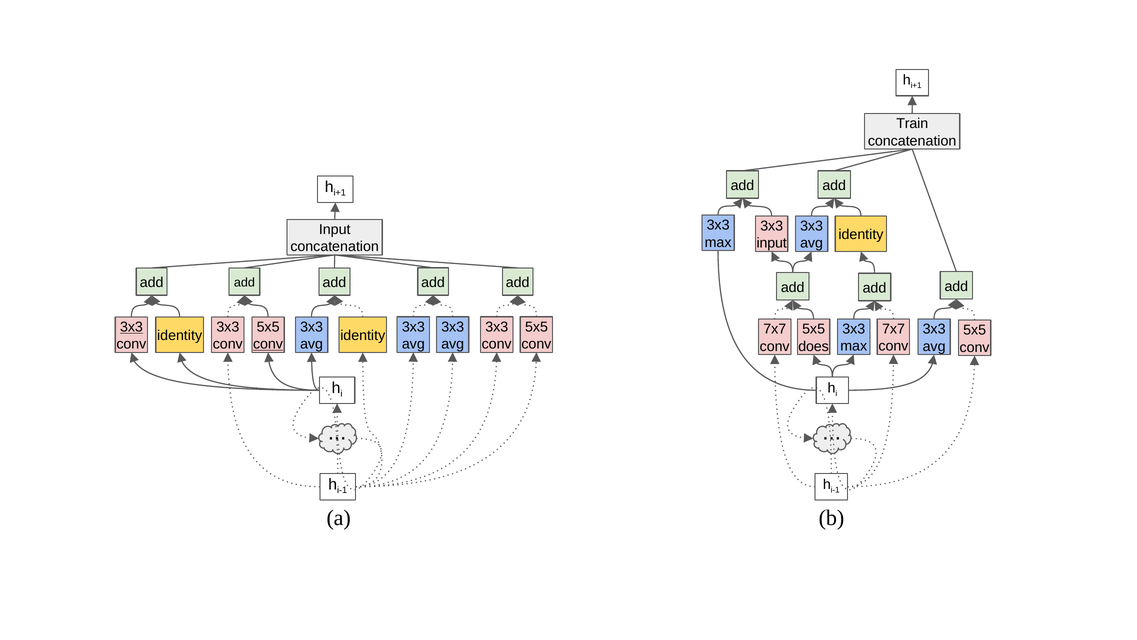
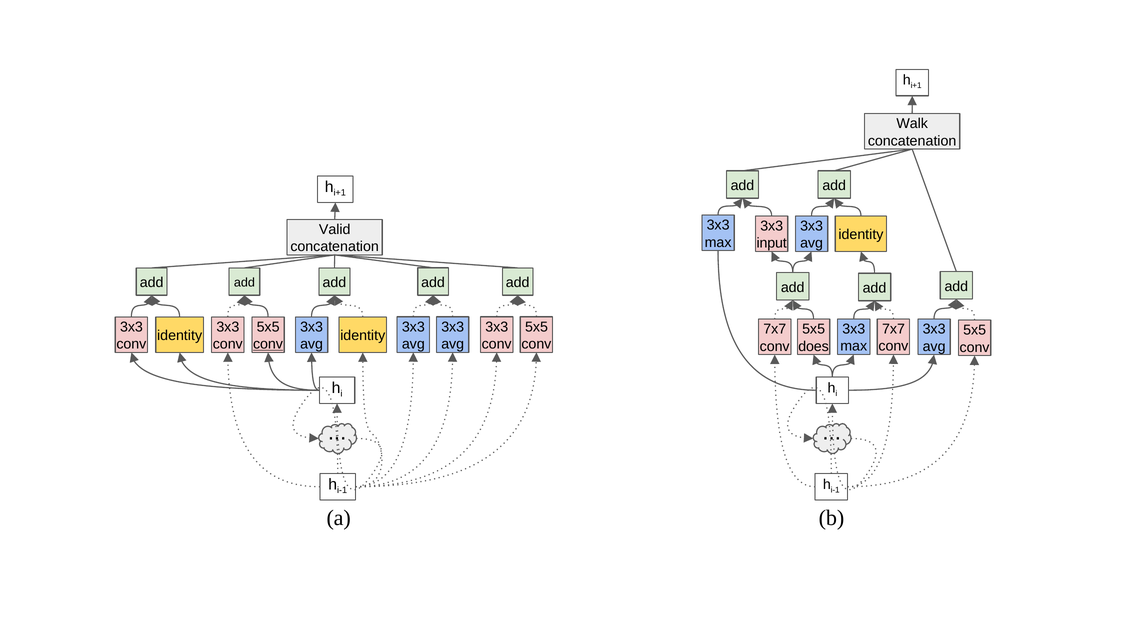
Train: Train -> Walk
Input at (335, 229): Input -> Valid
3x3 at (131, 327) underline: present -> none
